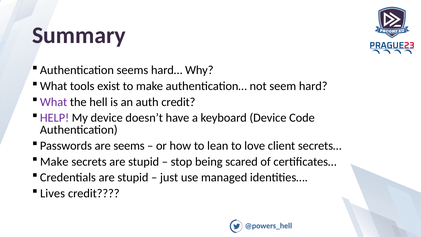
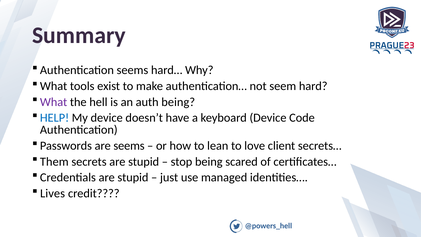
auth credit: credit -> being
HELP colour: purple -> blue
Make at (54, 162): Make -> Them
